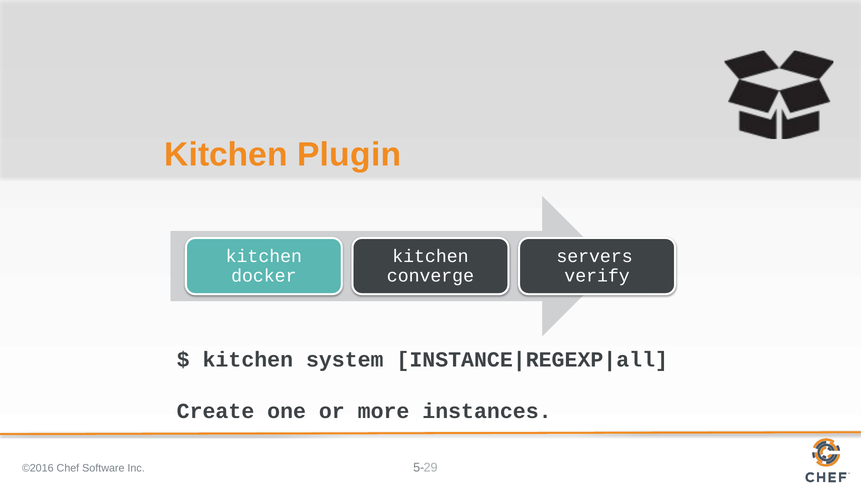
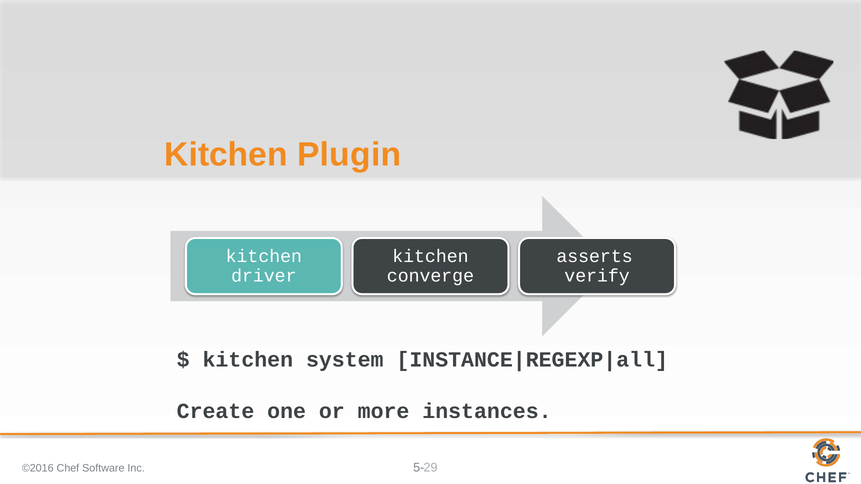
servers: servers -> asserts
docker: docker -> driver
